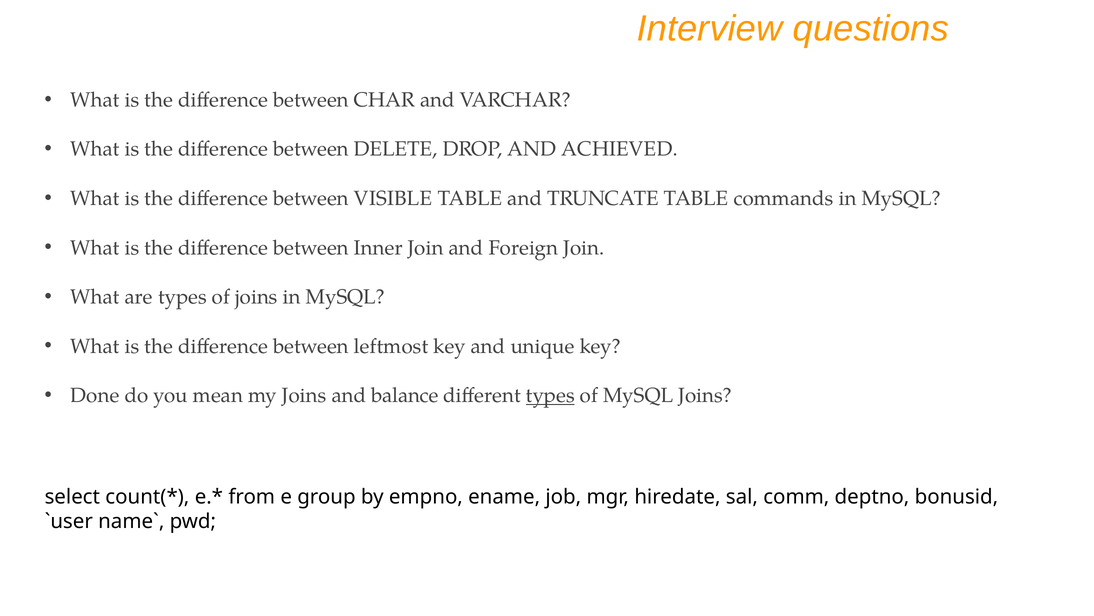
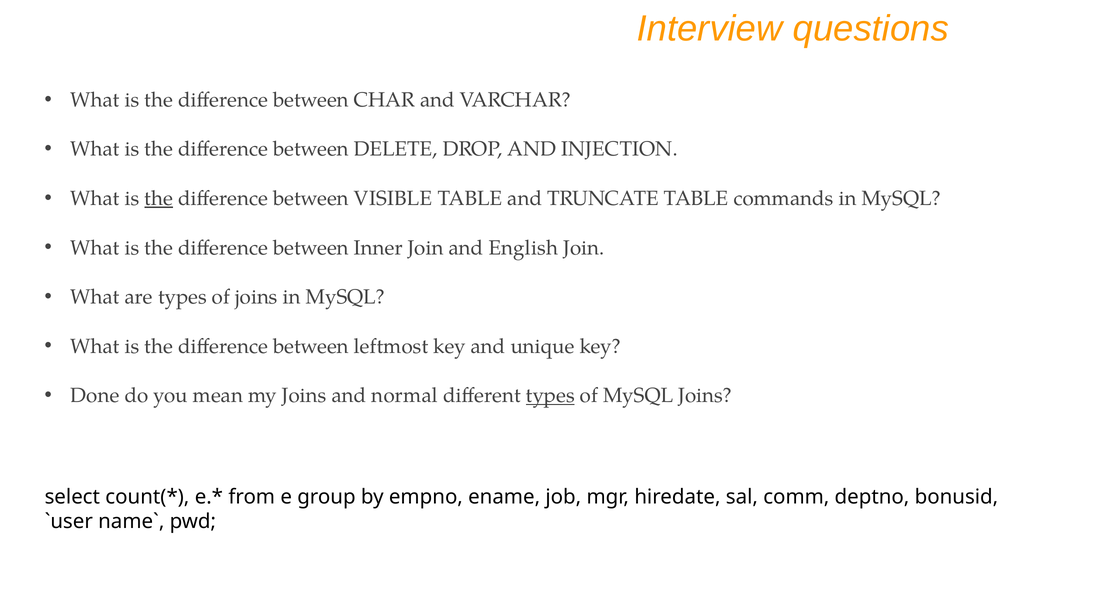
ACHIEVED: ACHIEVED -> INJECTION
the at (159, 198) underline: none -> present
Foreign: Foreign -> English
balance: balance -> normal
